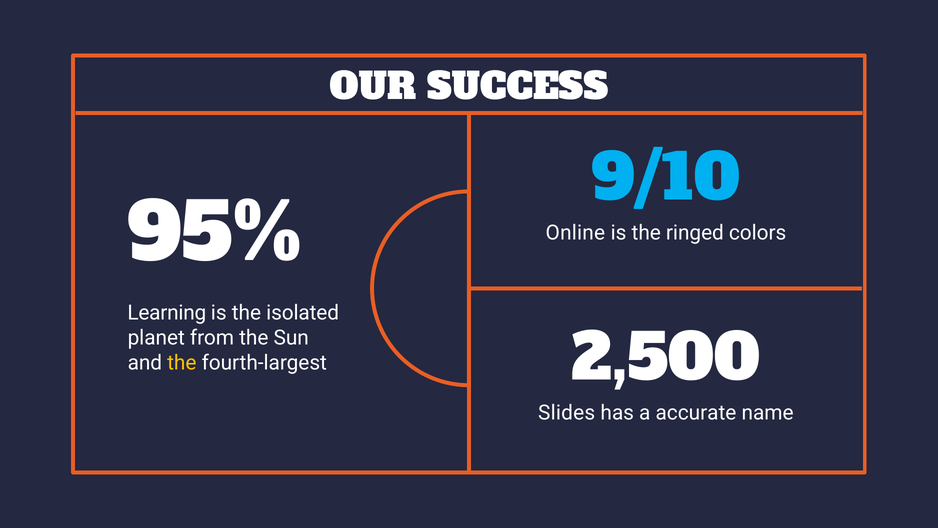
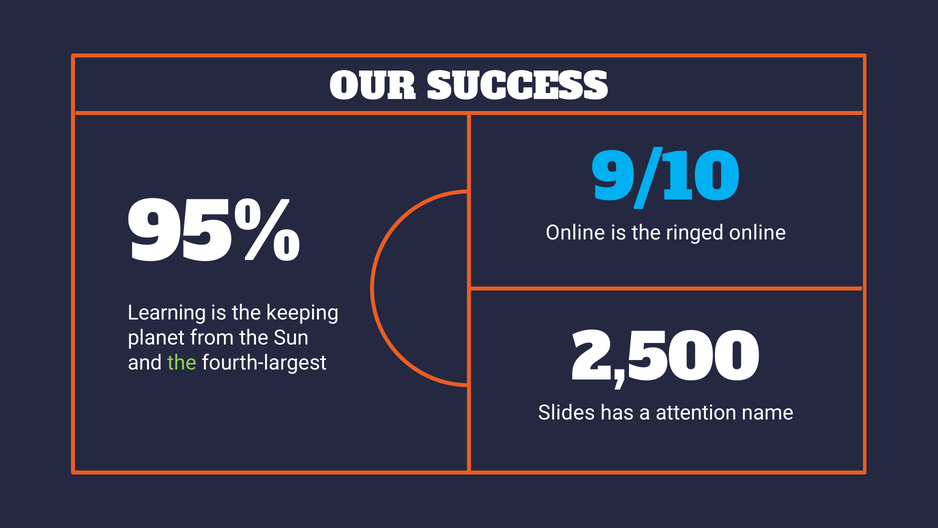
ringed colors: colors -> online
isolated: isolated -> keeping
the at (182, 363) colour: yellow -> light green
accurate: accurate -> attention
